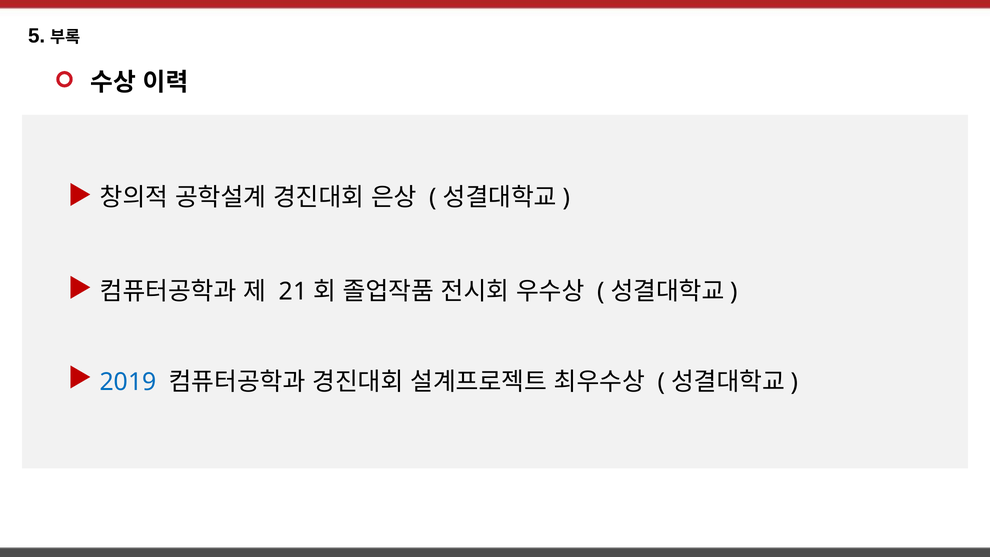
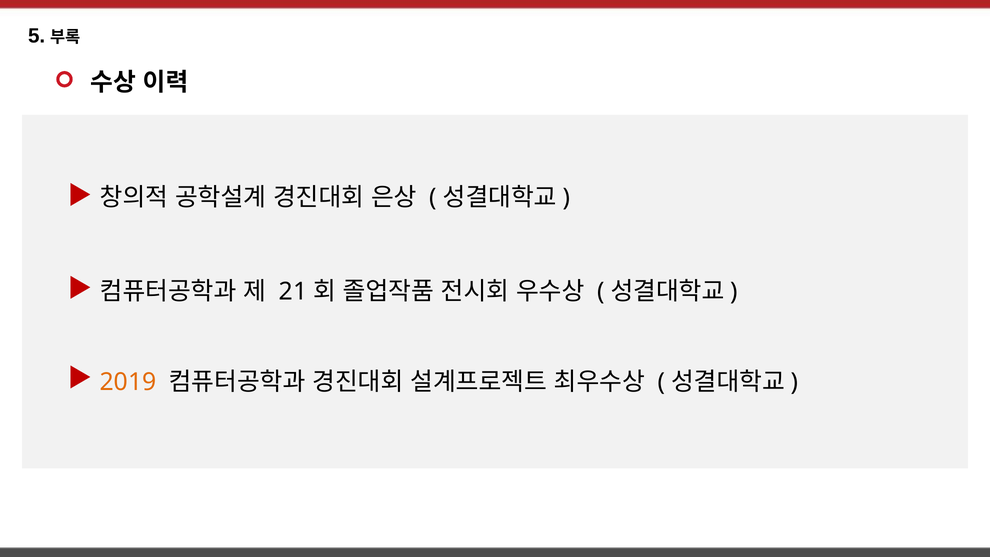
2019 colour: blue -> orange
